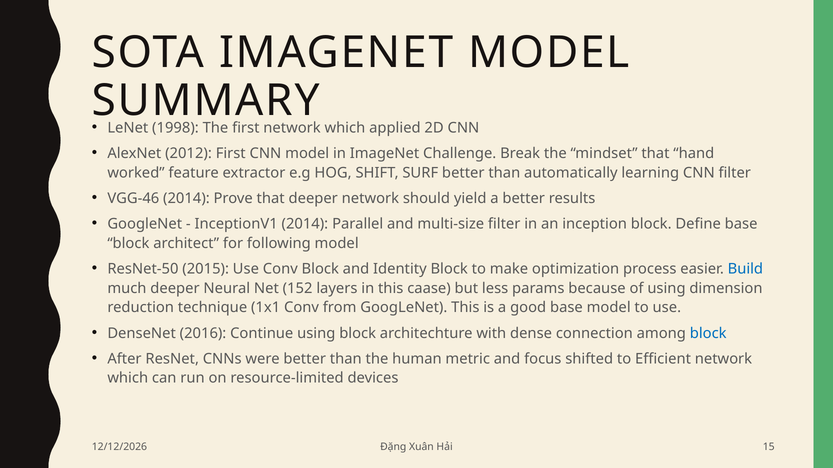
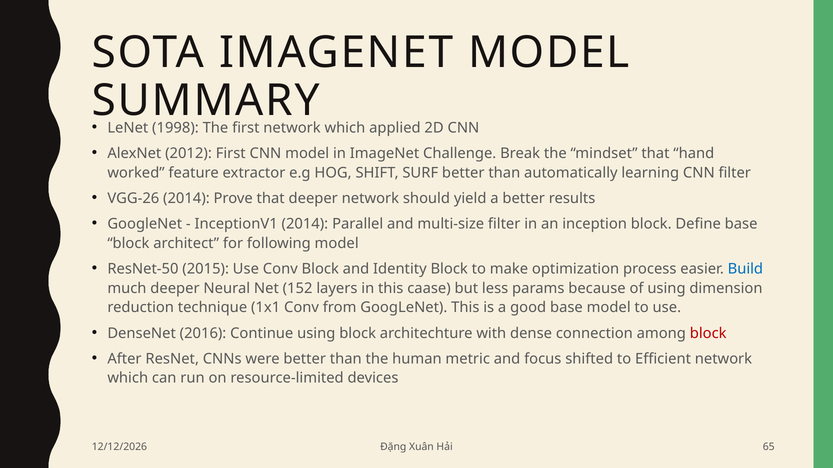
VGG-46: VGG-46 -> VGG-26
block at (708, 334) colour: blue -> red
15: 15 -> 65
